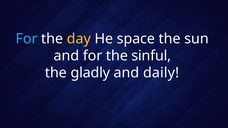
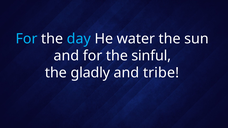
day colour: yellow -> light blue
space: space -> water
daily: daily -> tribe
